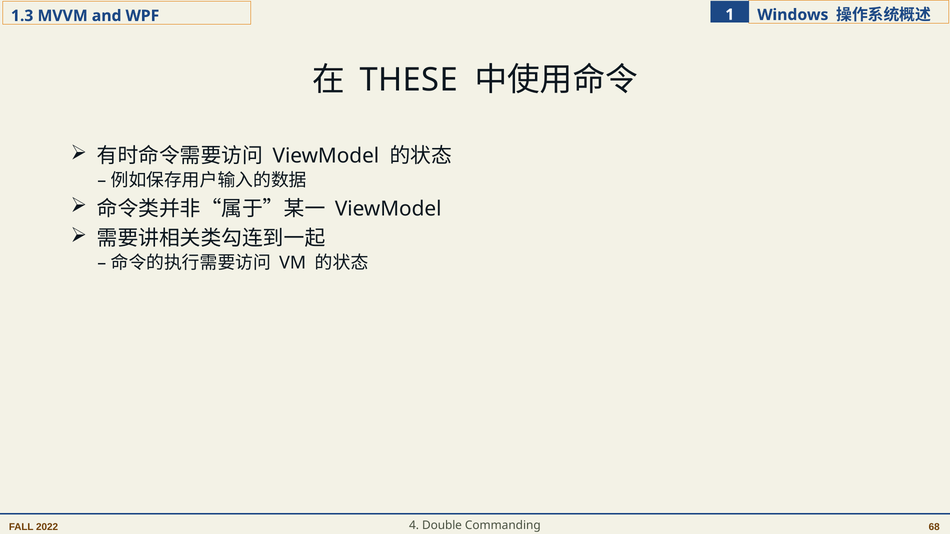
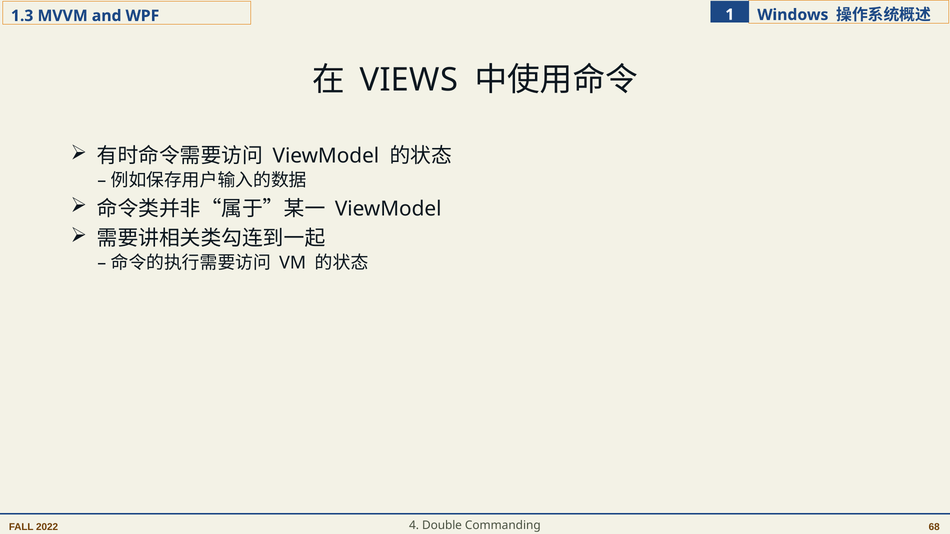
THESE: THESE -> VIEWS
